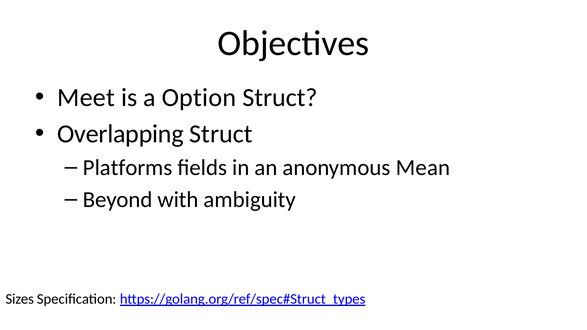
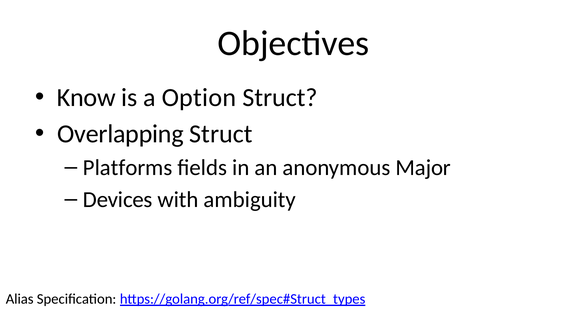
Meet: Meet -> Know
Mean: Mean -> Major
Beyond: Beyond -> Devices
Sizes: Sizes -> Alias
